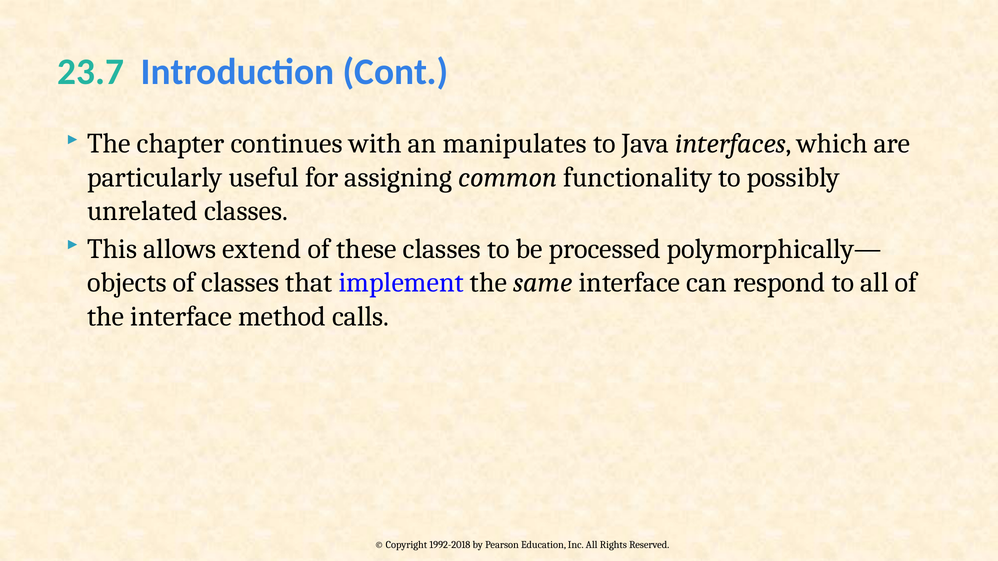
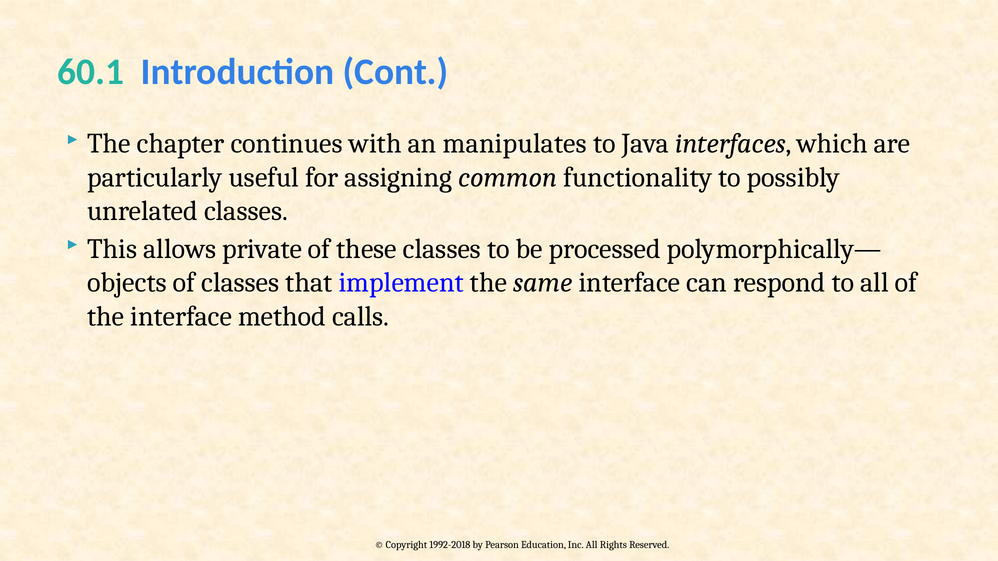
23.7: 23.7 -> 60.1
extend: extend -> private
